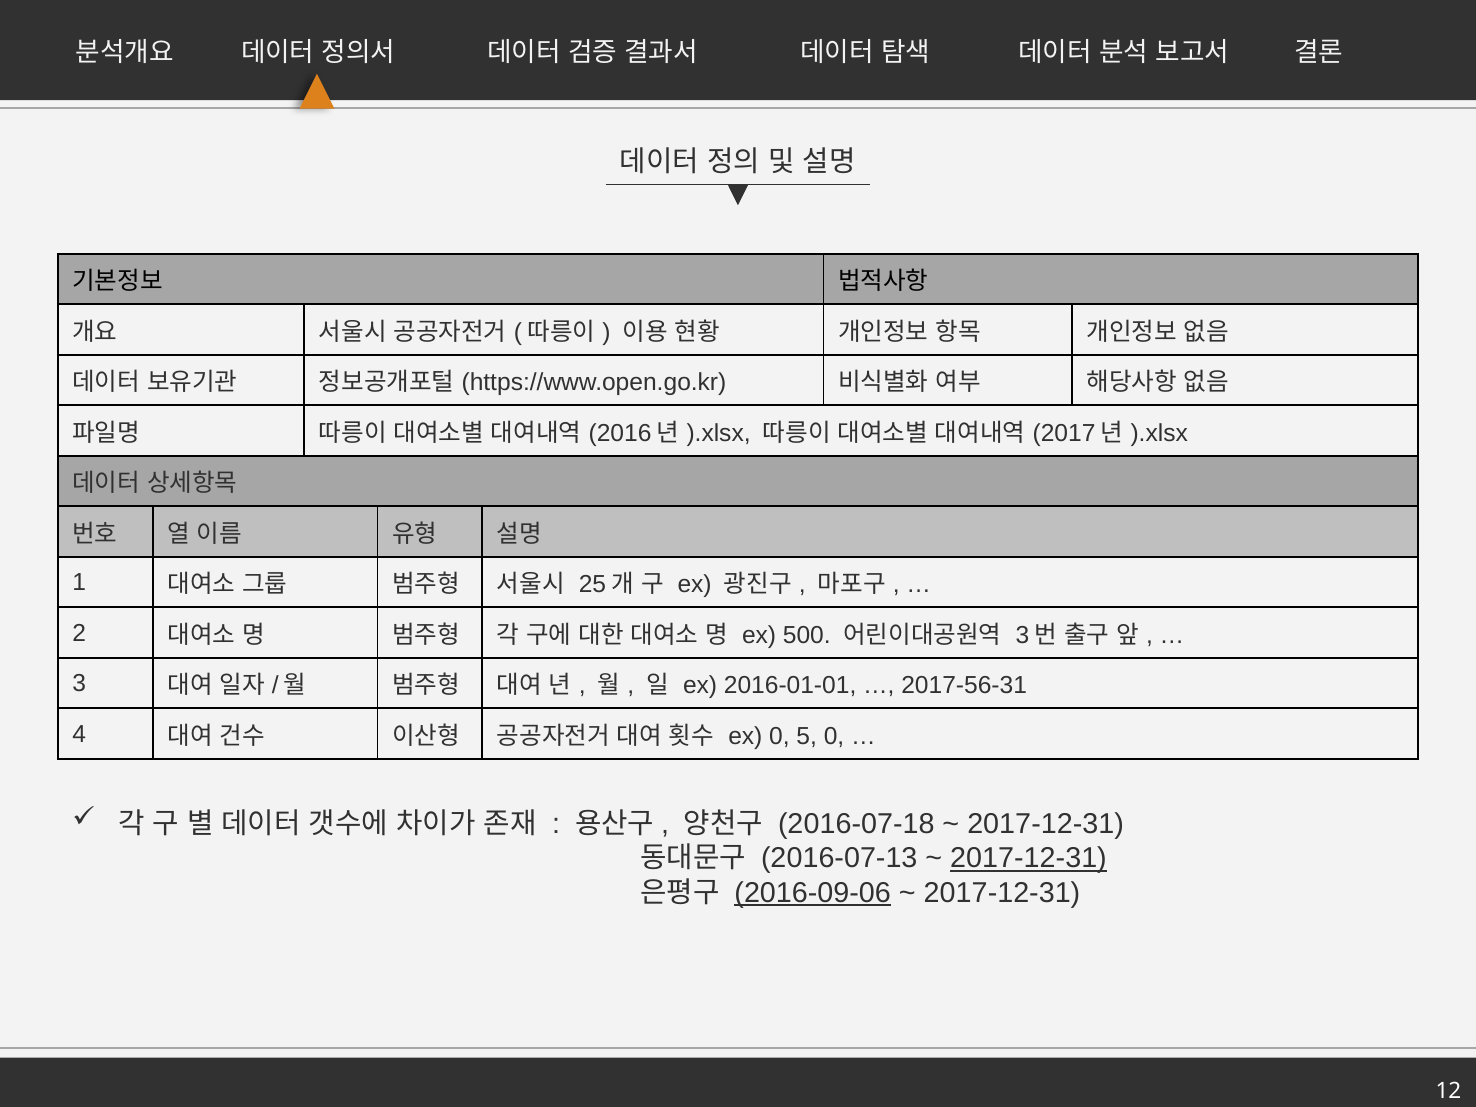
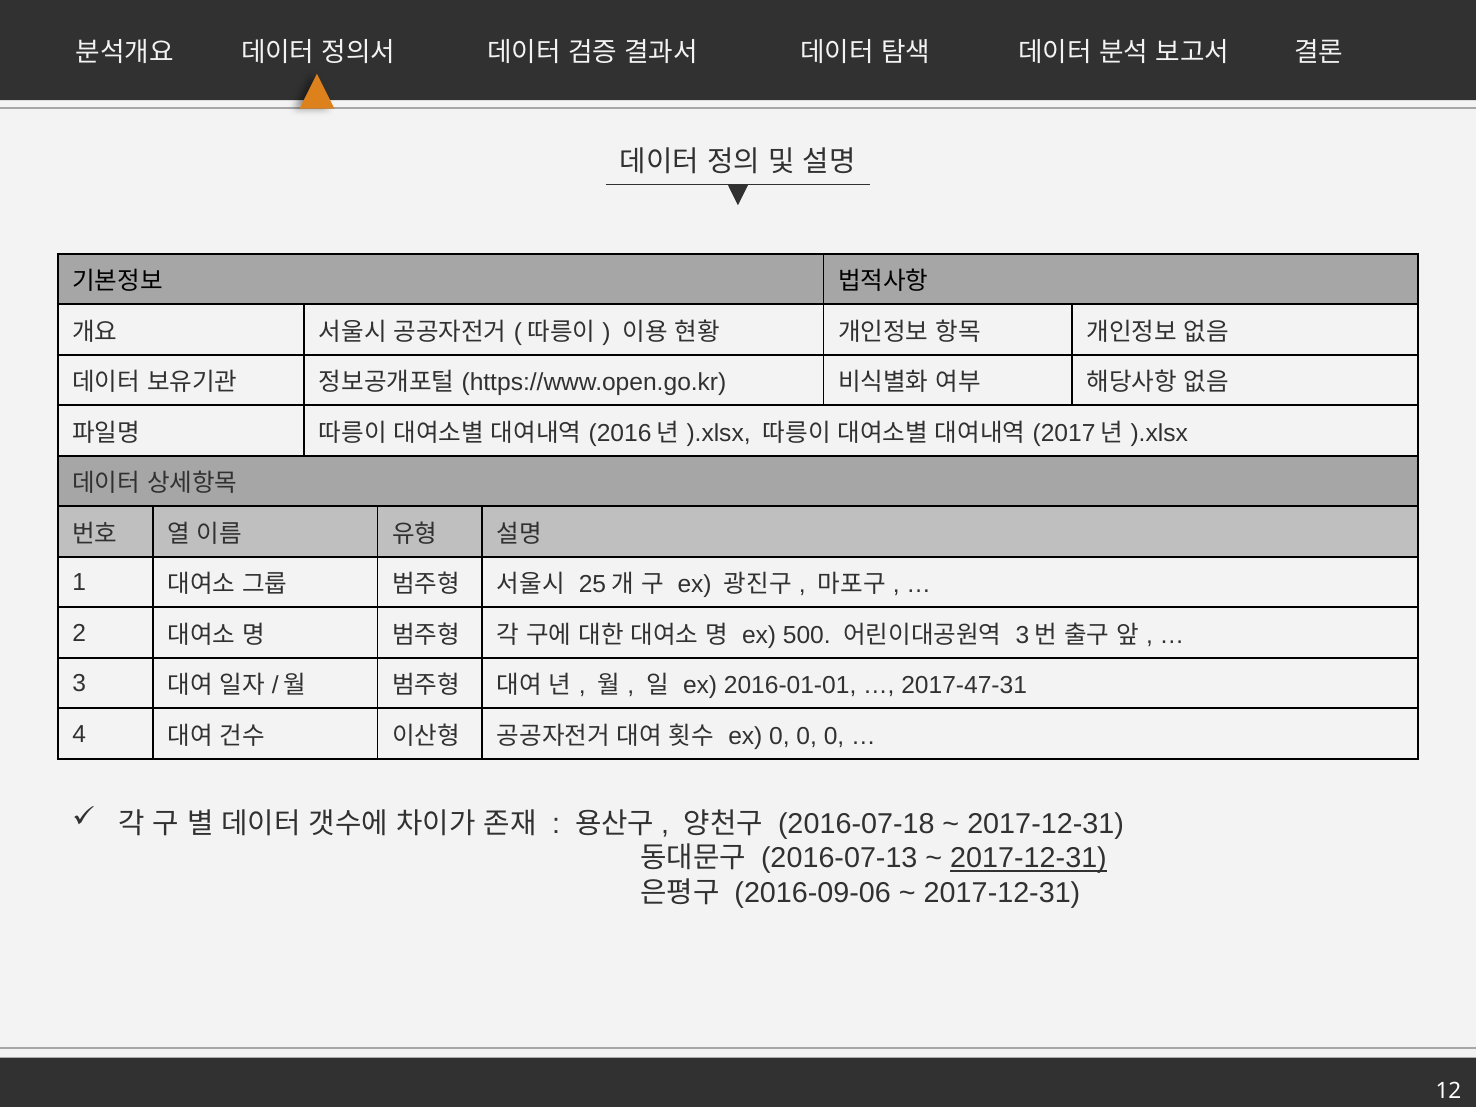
2017-56-31: 2017-56-31 -> 2017-47-31
ex 0 5: 5 -> 0
2016-09-06 underline: present -> none
